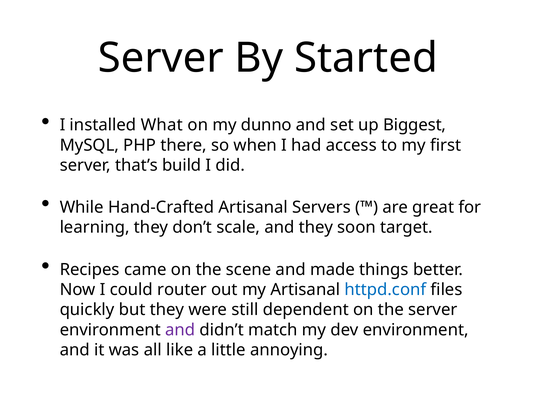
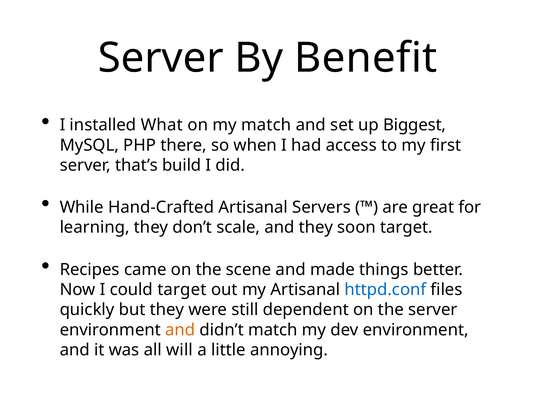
Started: Started -> Benefit
my dunno: dunno -> match
could router: router -> target
and at (180, 330) colour: purple -> orange
like: like -> will
